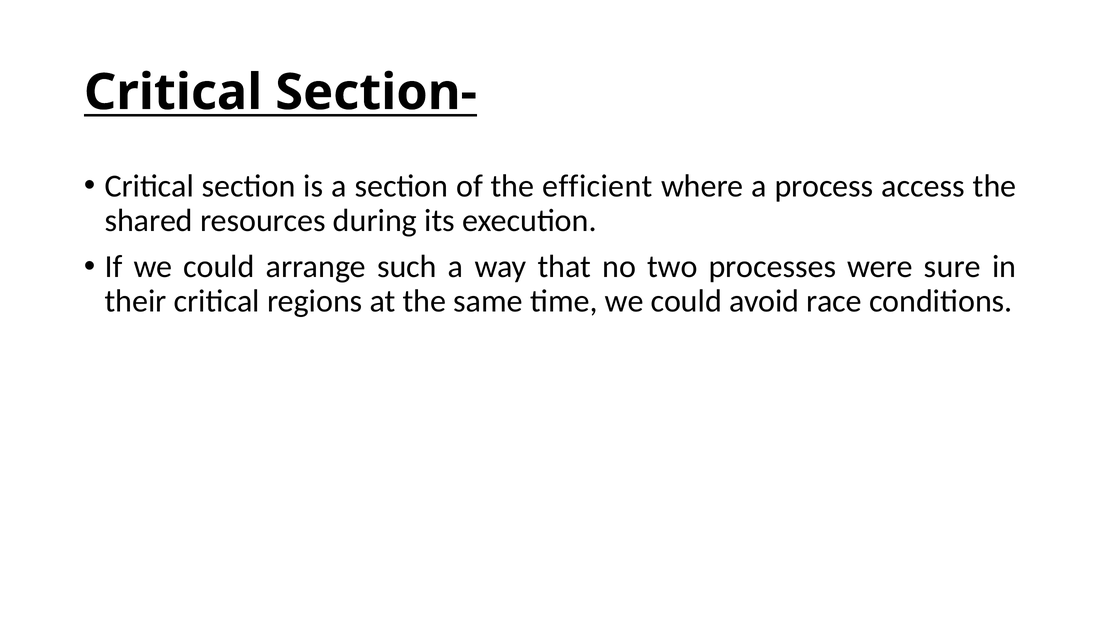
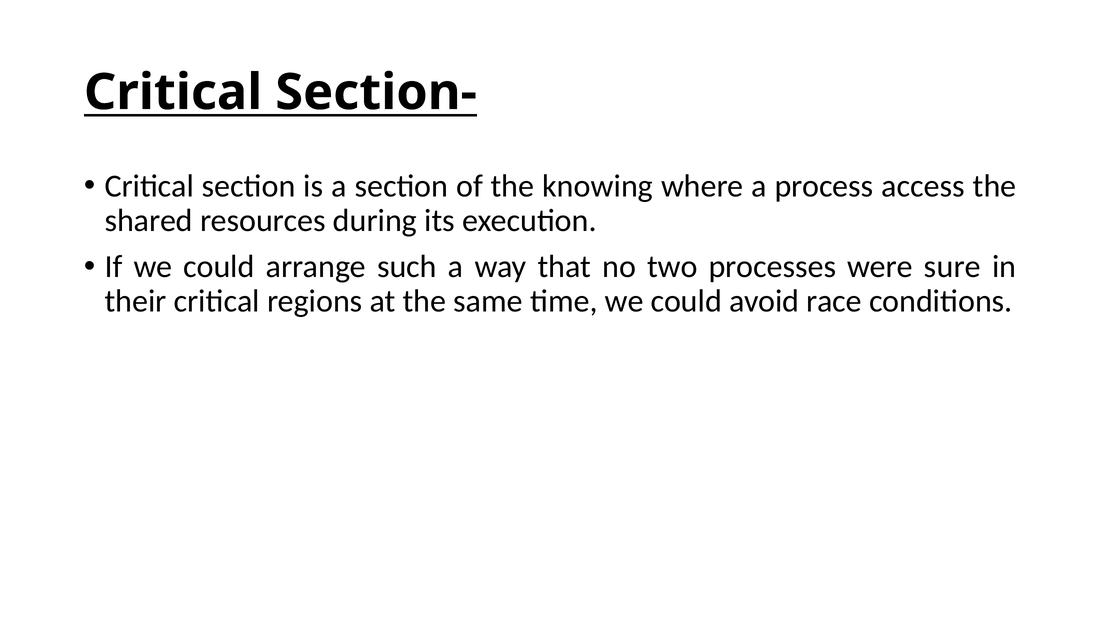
efficient: efficient -> knowing
